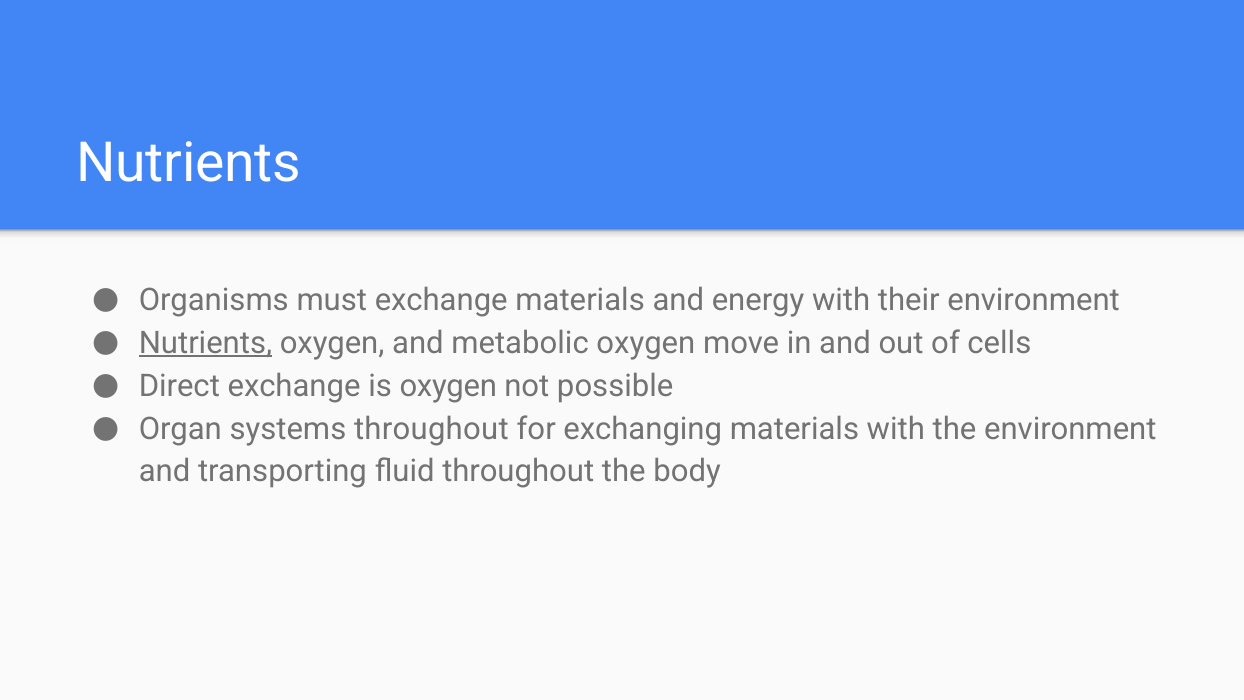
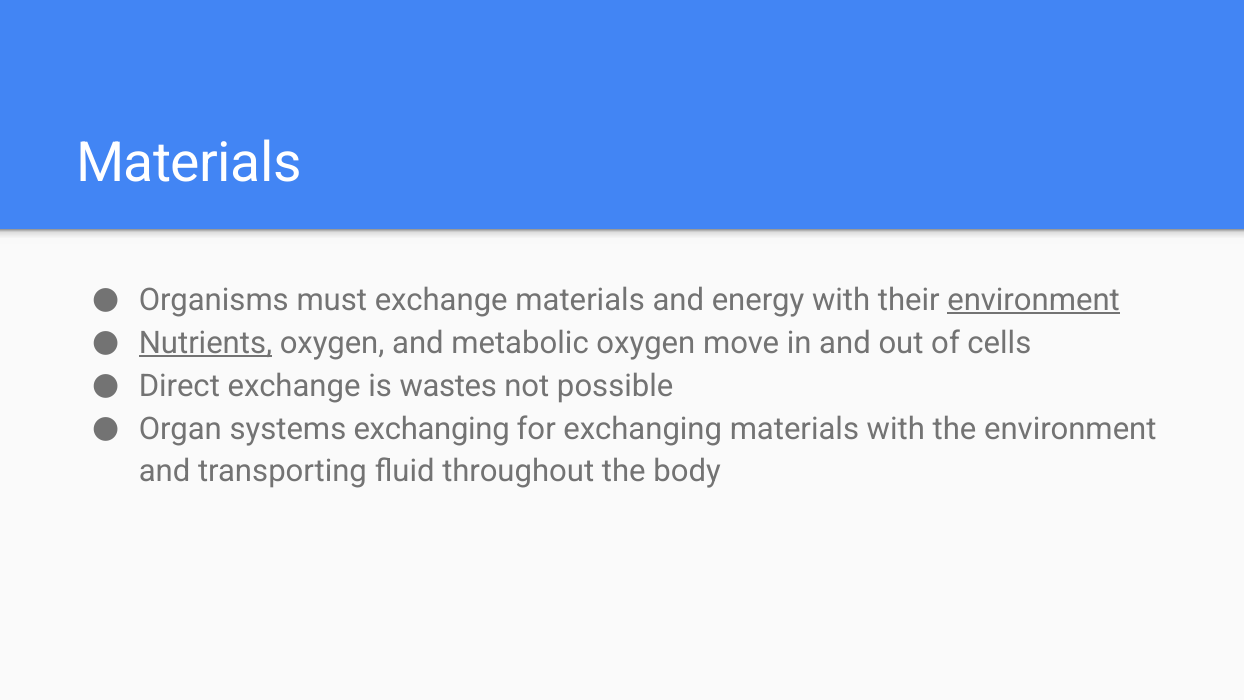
Nutrients at (189, 163): Nutrients -> Materials
environment at (1034, 300) underline: none -> present
is oxygen: oxygen -> wastes
systems throughout: throughout -> exchanging
